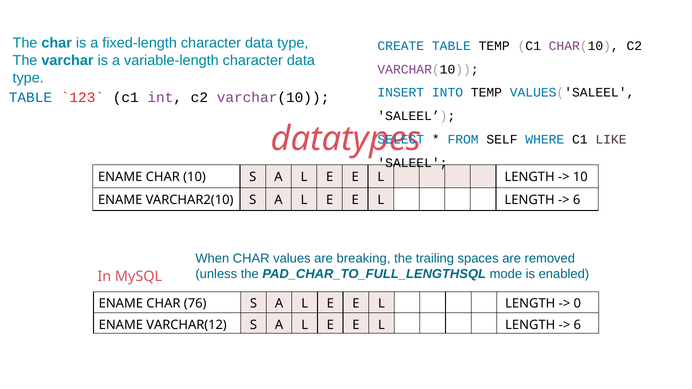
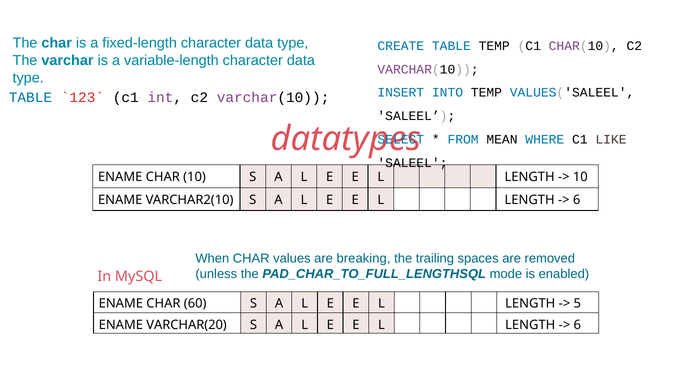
SELF: SELF -> MEAN
76: 76 -> 60
0: 0 -> 5
VARCHAR(12: VARCHAR(12 -> VARCHAR(20
